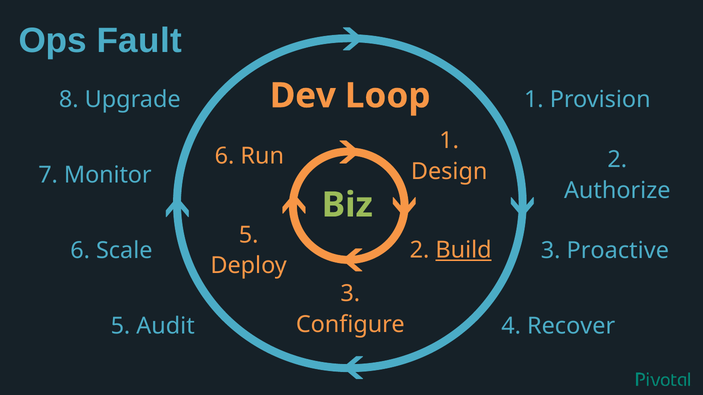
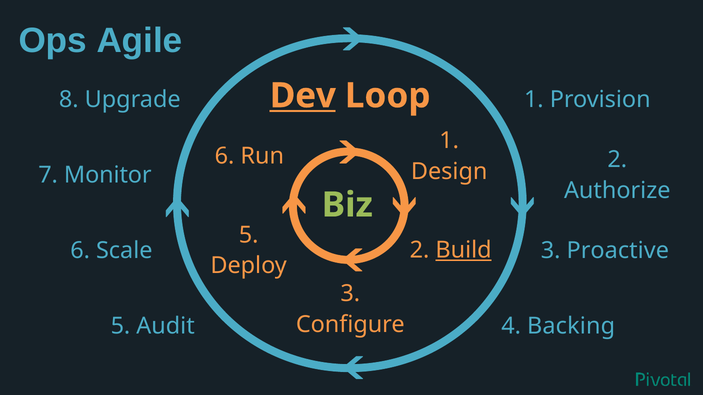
Fault: Fault -> Agile
Dev underline: none -> present
Recover: Recover -> Backing
